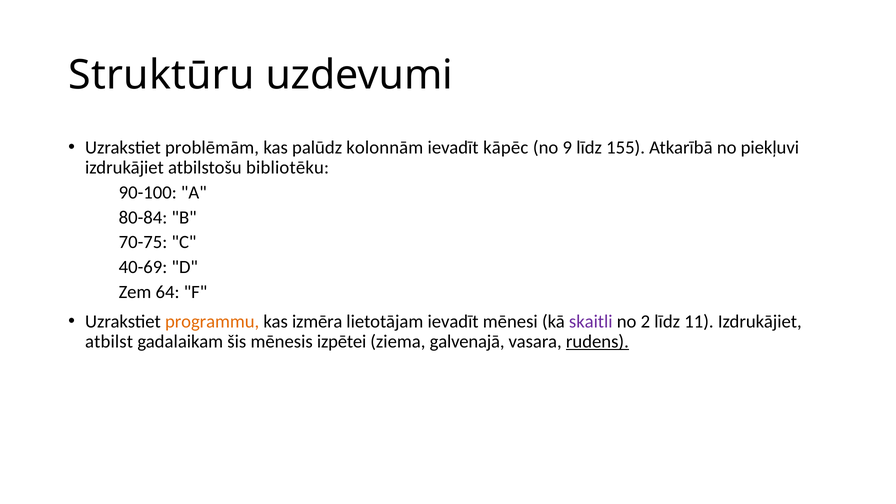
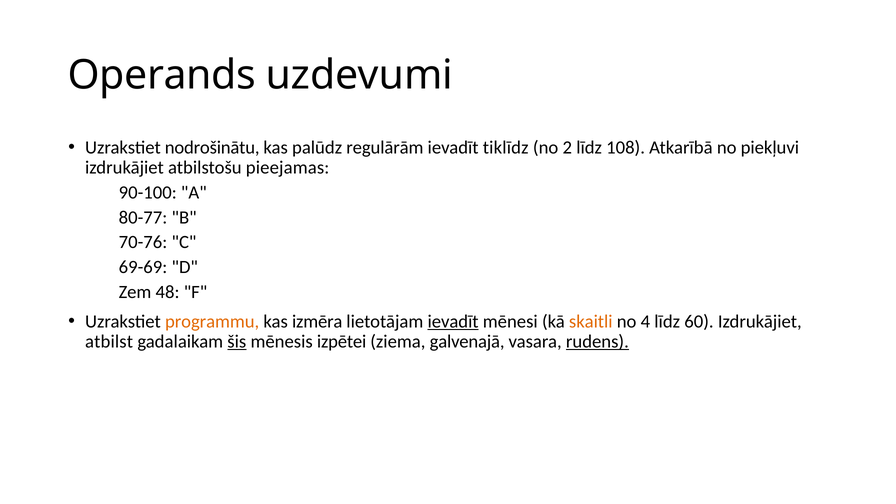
Struktūru: Struktūru -> Operands
problēmām: problēmām -> nodrošinātu
kolonnām: kolonnām -> regulārām
kāpēc: kāpēc -> tiklīdz
9: 9 -> 2
155: 155 -> 108
bibliotēku: bibliotēku -> pieejamas
80-84: 80-84 -> 80-77
70-75: 70-75 -> 70-76
40-69: 40-69 -> 69-69
64: 64 -> 48
ievadīt at (453, 321) underline: none -> present
skaitli colour: purple -> orange
2: 2 -> 4
11: 11 -> 60
šis underline: none -> present
